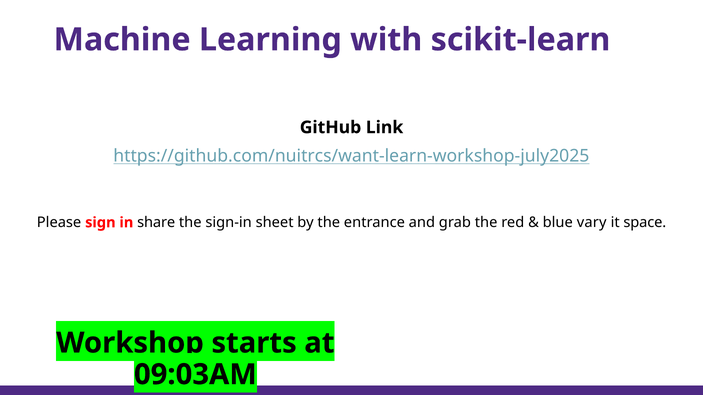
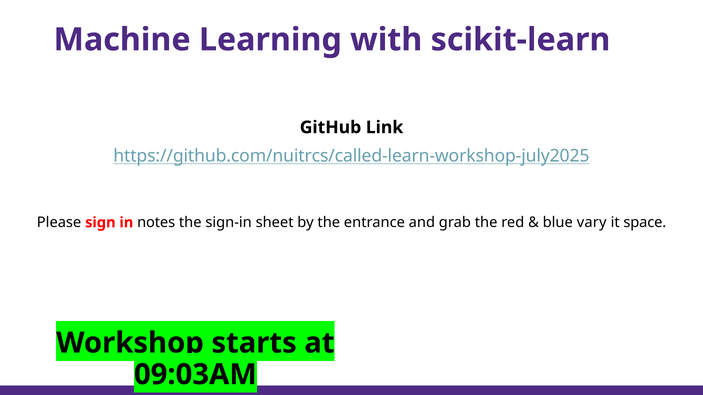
https://github.com/nuitrcs/want-learn-workshop-july2025: https://github.com/nuitrcs/want-learn-workshop-july2025 -> https://github.com/nuitrcs/called-learn-workshop-july2025
share: share -> notes
